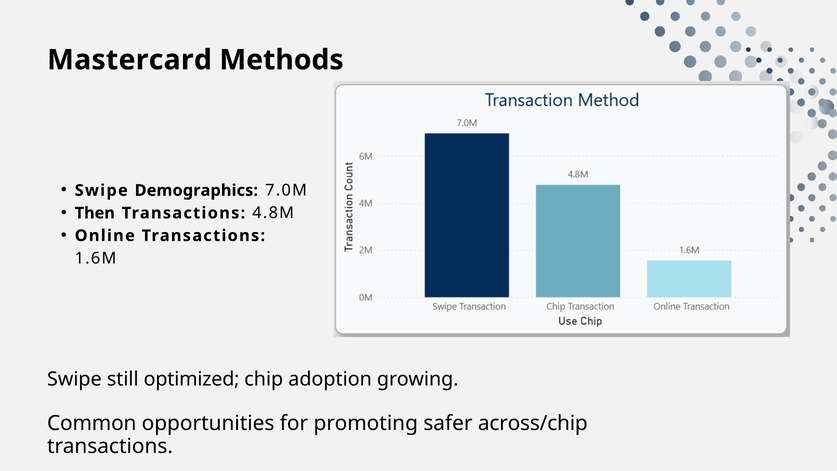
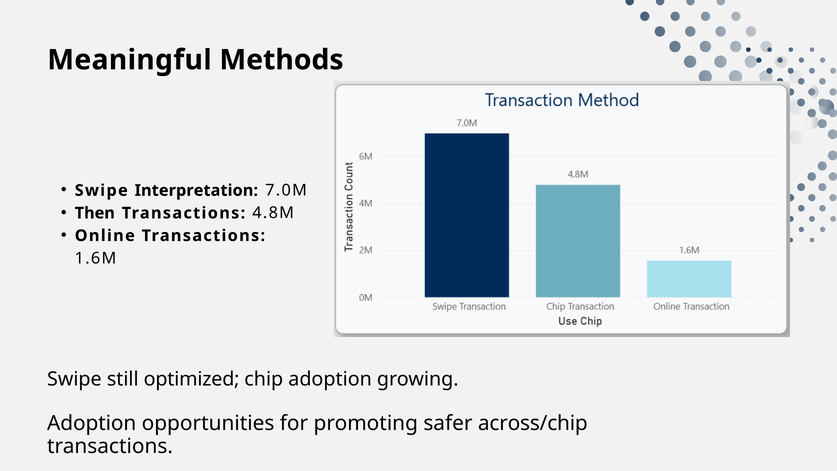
Mastercard: Mastercard -> Meaningful
Demographics: Demographics -> Interpretation
Common at (92, 423): Common -> Adoption
